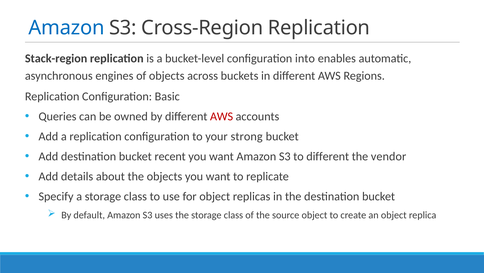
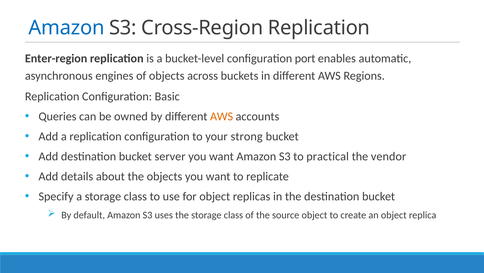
Stack-region: Stack-region -> Enter-region
into: into -> port
AWS at (222, 116) colour: red -> orange
recent: recent -> server
to different: different -> practical
